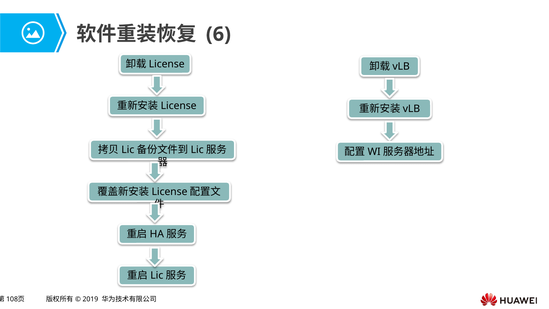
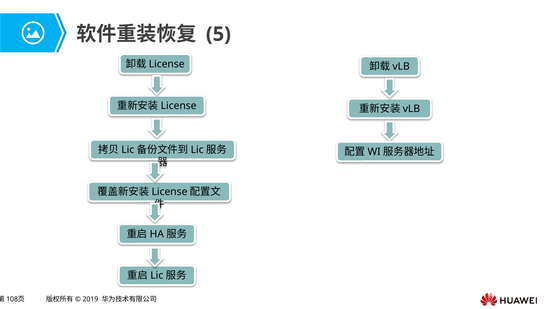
6: 6 -> 5
